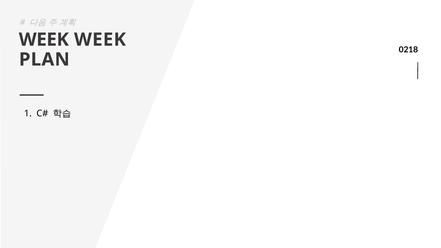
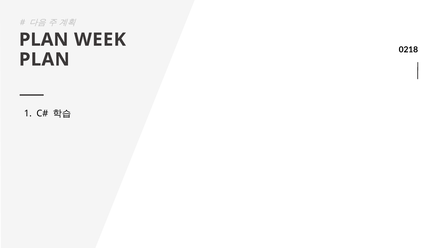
WEEK at (44, 40): WEEK -> PLAN
